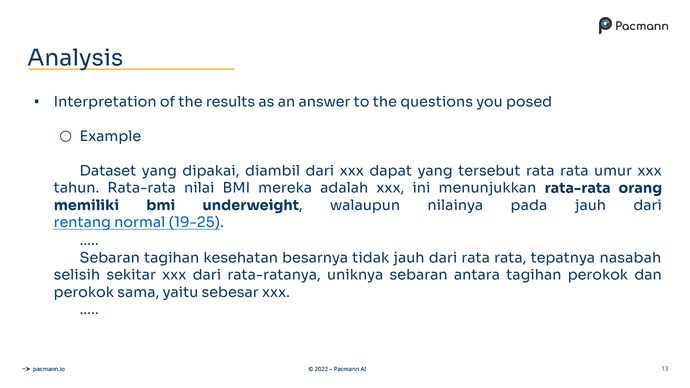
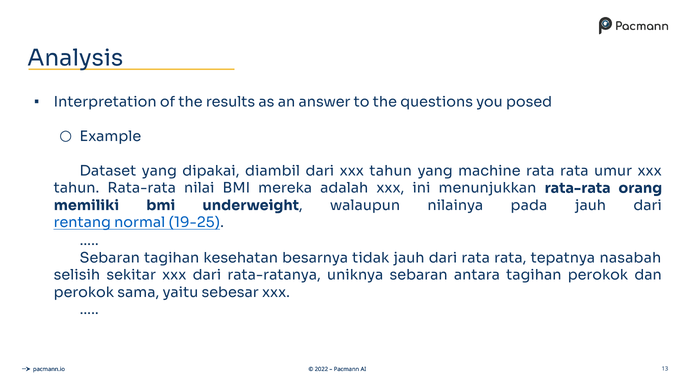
dari xxx dapat: dapat -> tahun
tersebut: tersebut -> machine
